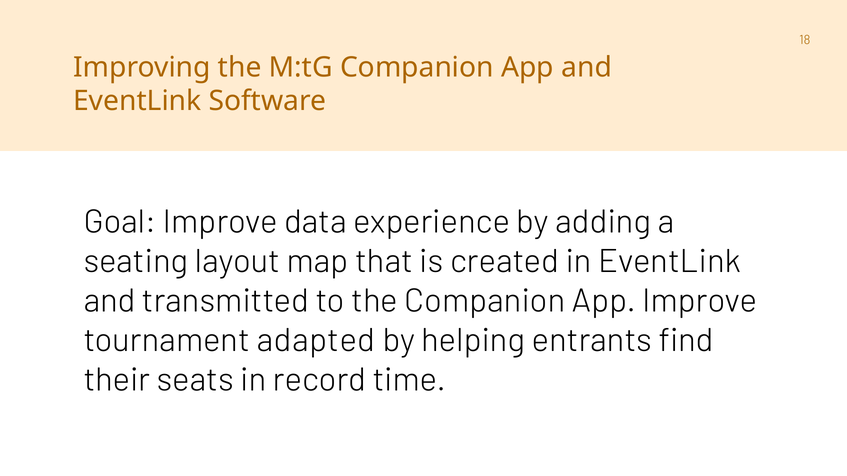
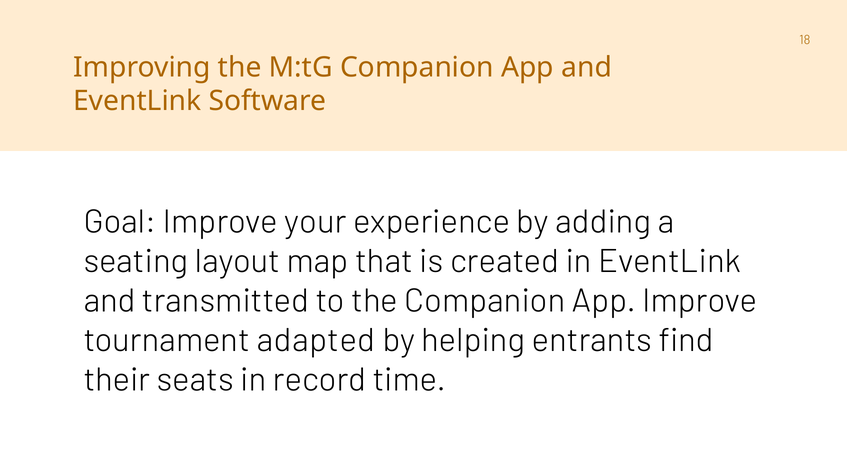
data: data -> your
